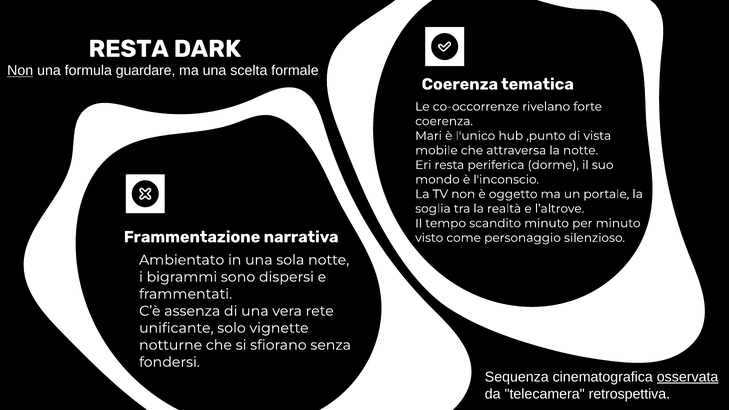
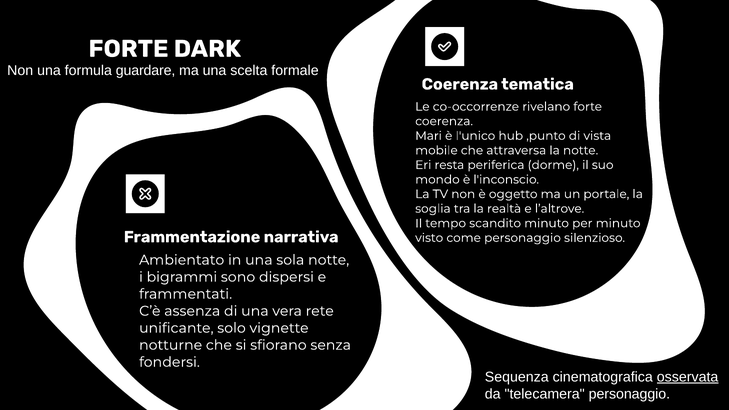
RESTA at (129, 49): RESTA -> FORTE
Non at (20, 71) underline: present -> none
telecamera retrospettiva: retrospettiva -> personaggio
